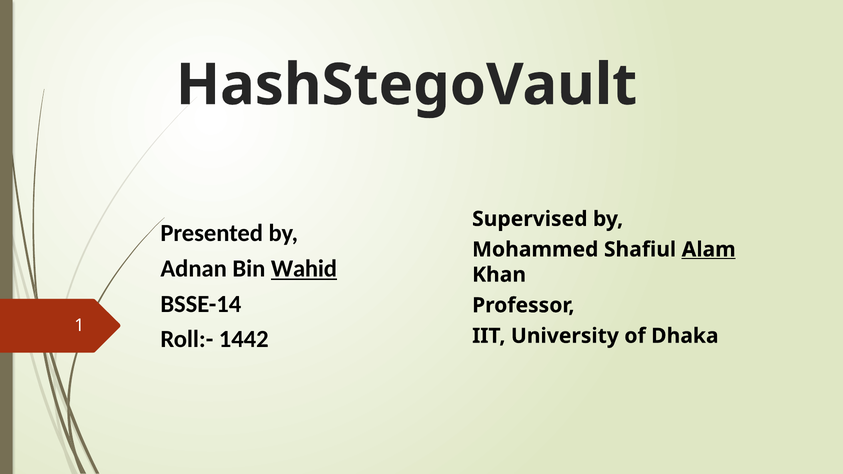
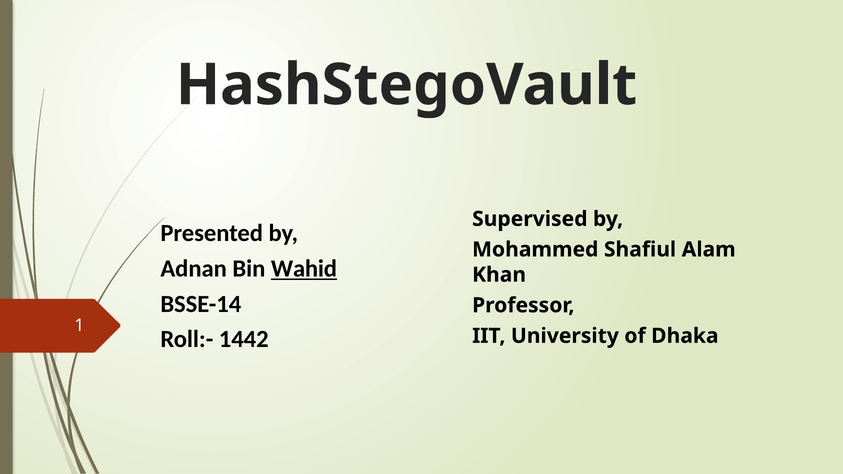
Alam underline: present -> none
